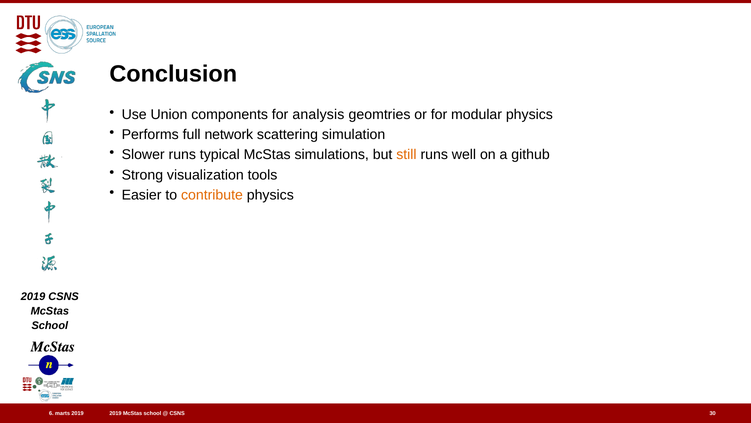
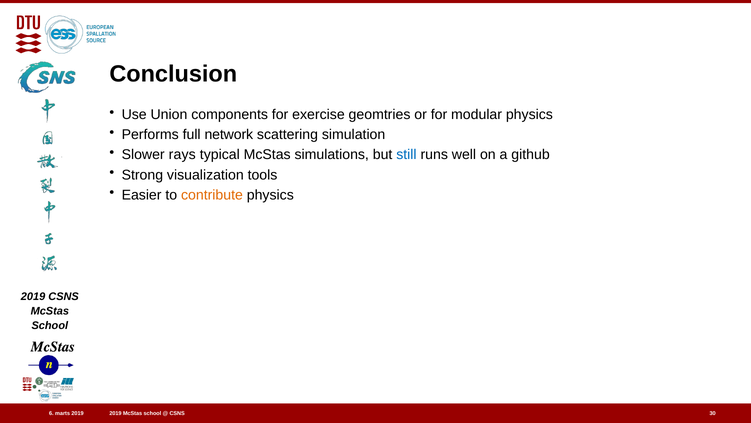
analysis: analysis -> exercise
Slower runs: runs -> rays
still colour: orange -> blue
